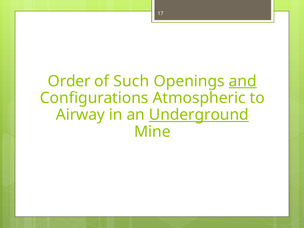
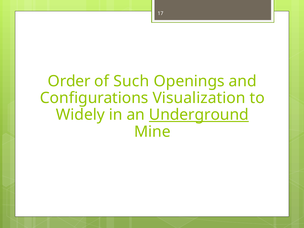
and underline: present -> none
Atmospheric: Atmospheric -> Visualization
Airway: Airway -> Widely
